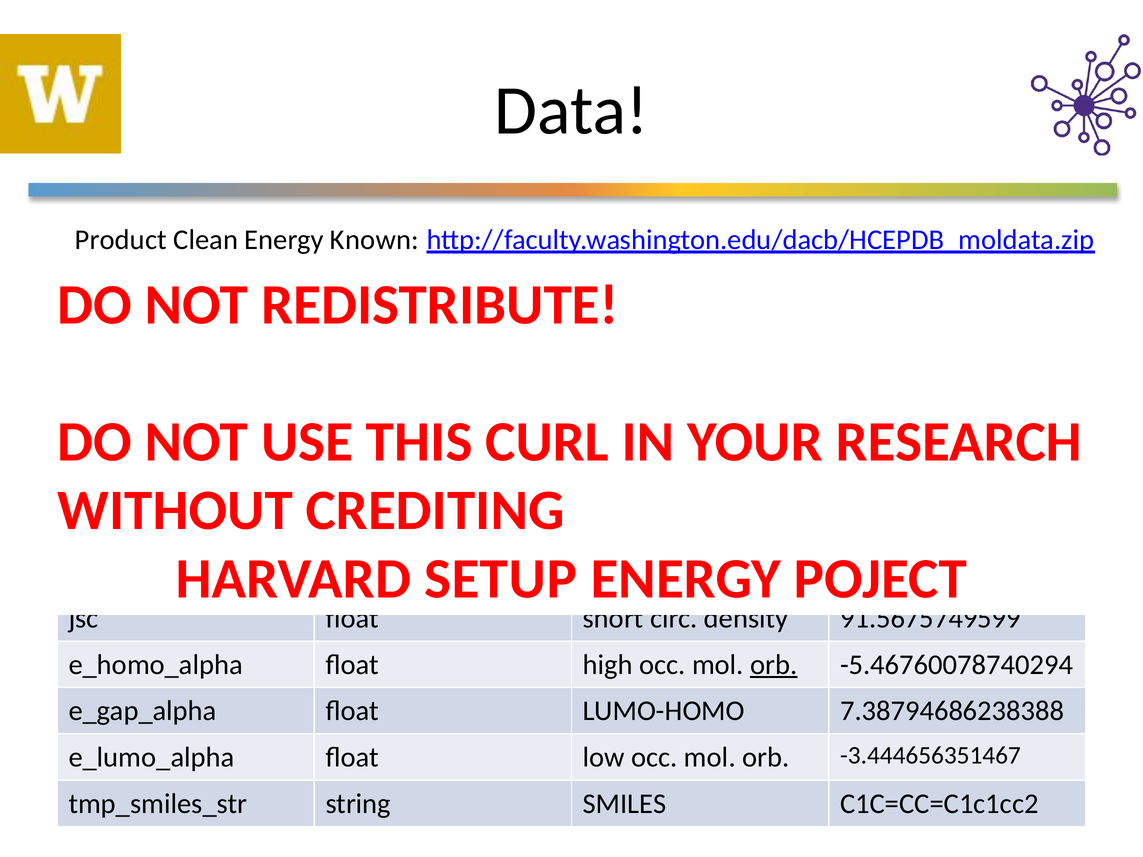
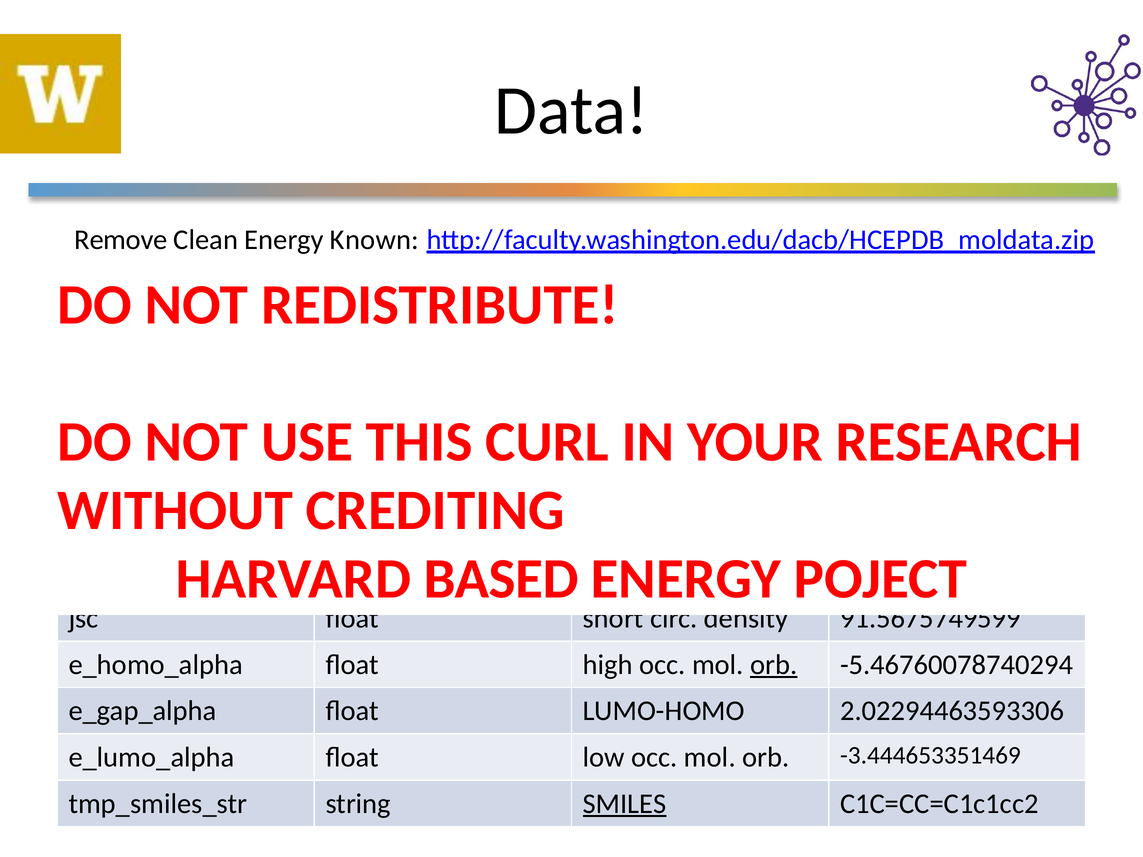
Product: Product -> Remove
SETUP: SETUP -> BASED
7.38794686238388: 7.38794686238388 -> 2.02294463593306
-3.444656351467: -3.444656351467 -> -3.444653351469
SMILES at (625, 804) underline: none -> present
